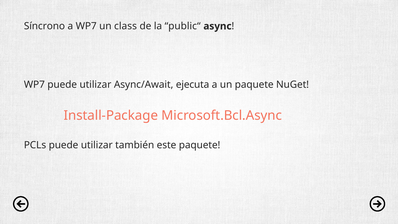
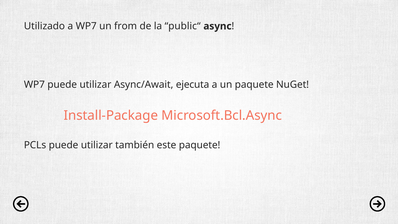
Síncrono: Síncrono -> Utilizado
class: class -> from
